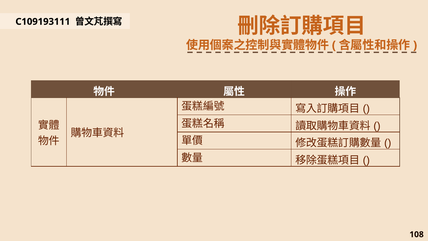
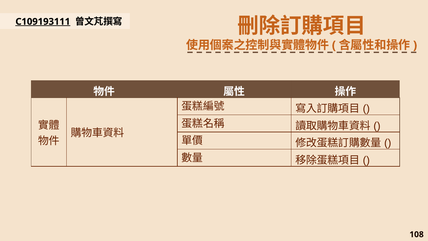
C109193111 underline: none -> present
